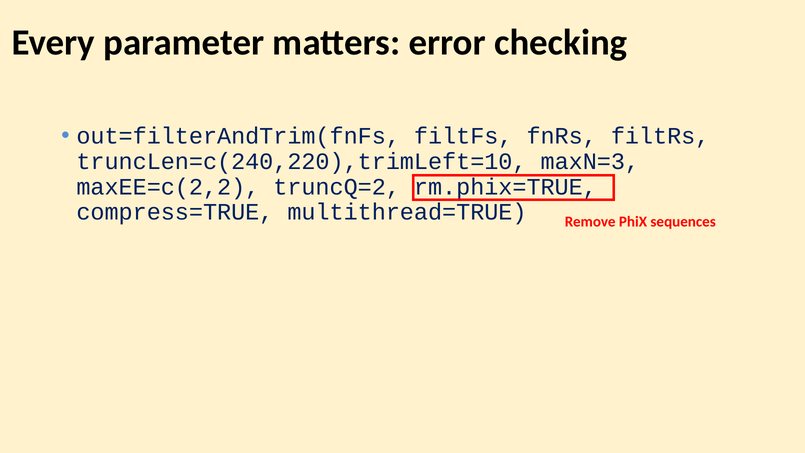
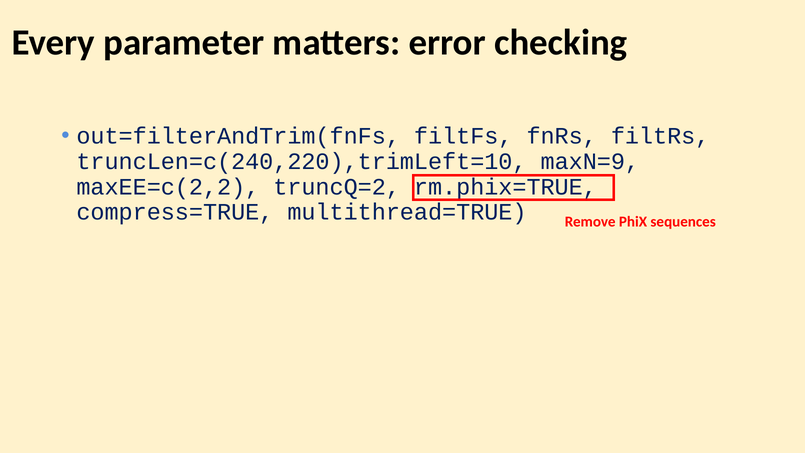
maxN=3: maxN=3 -> maxN=9
